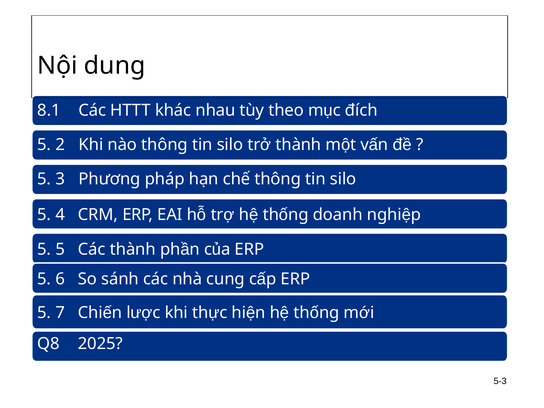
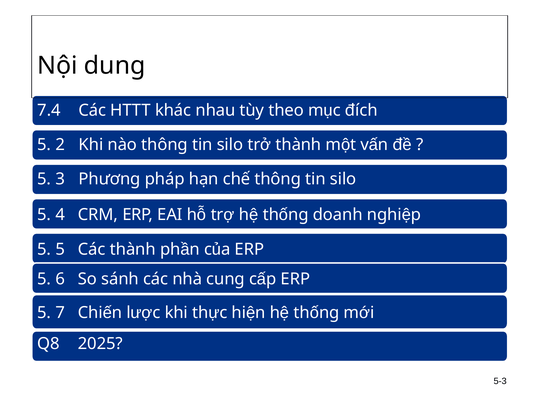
8.1: 8.1 -> 7.4
